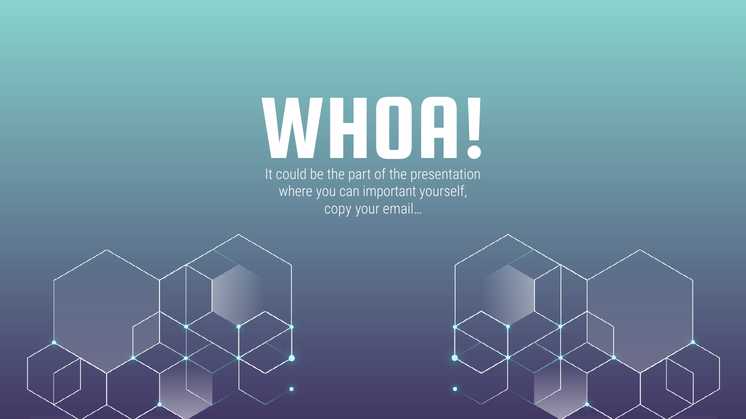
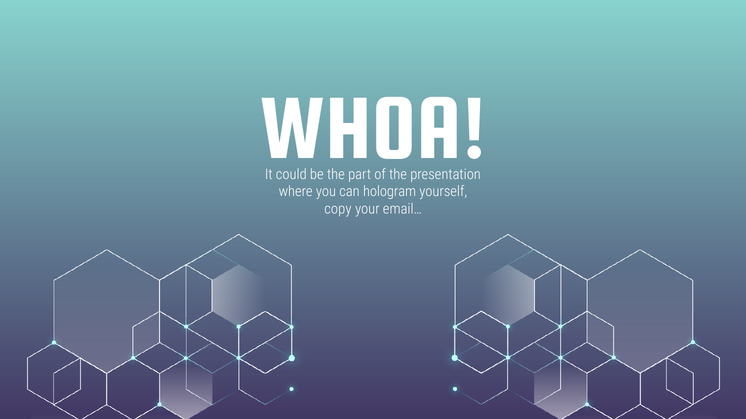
important: important -> hologram
